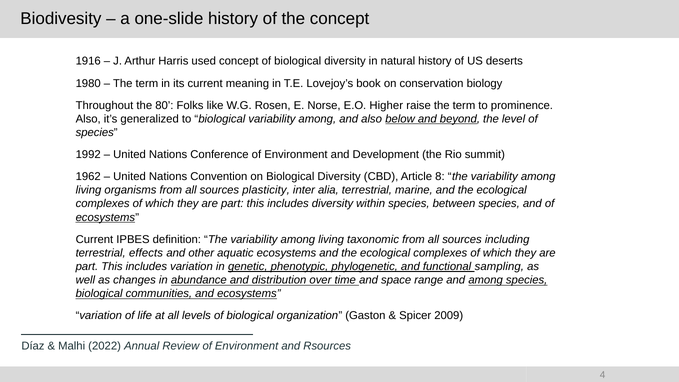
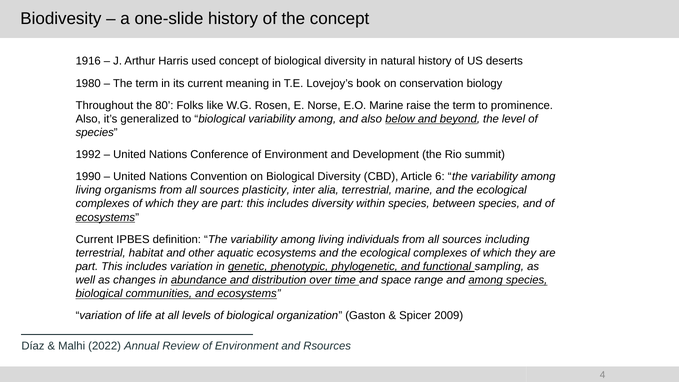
E.O Higher: Higher -> Marine
1962: 1962 -> 1990
8: 8 -> 6
taxonomic: taxonomic -> individuals
effects: effects -> habitat
